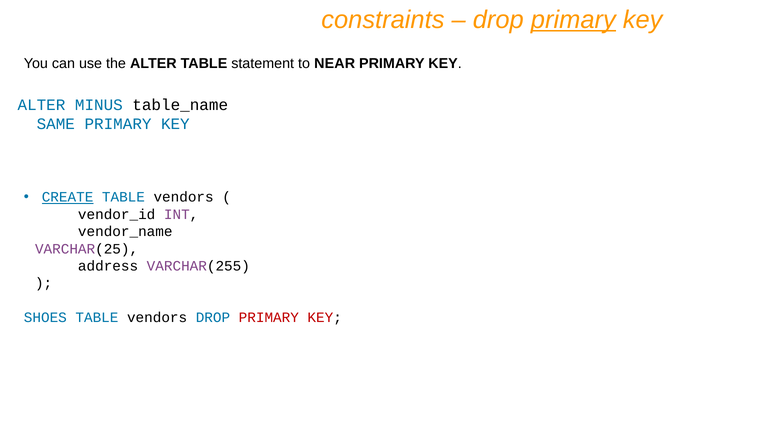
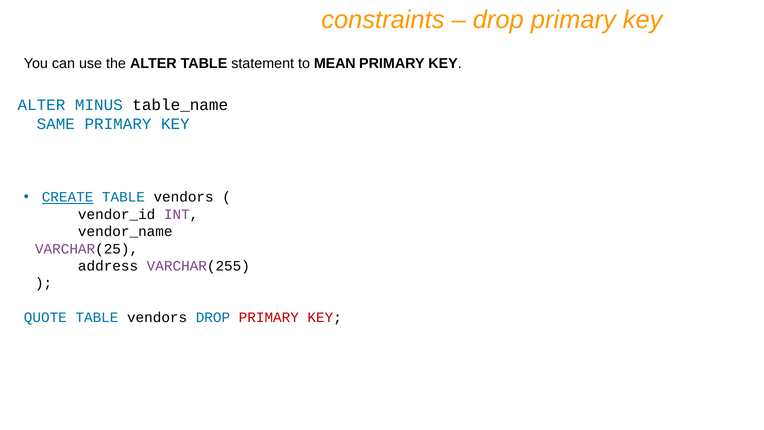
primary at (573, 20) underline: present -> none
NEAR: NEAR -> MEAN
SHOES: SHOES -> QUOTE
